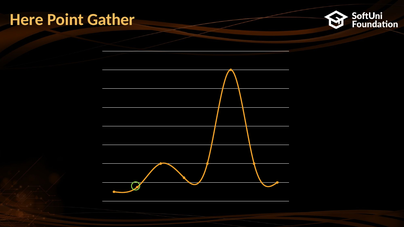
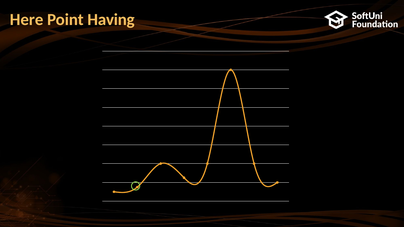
Gather: Gather -> Having
